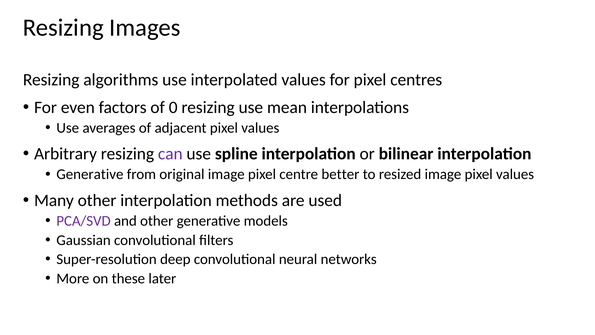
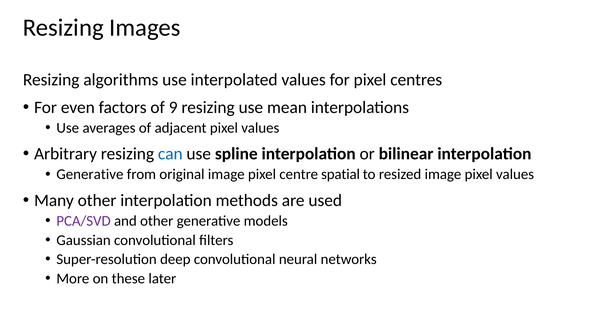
0: 0 -> 9
can colour: purple -> blue
better: better -> spatial
